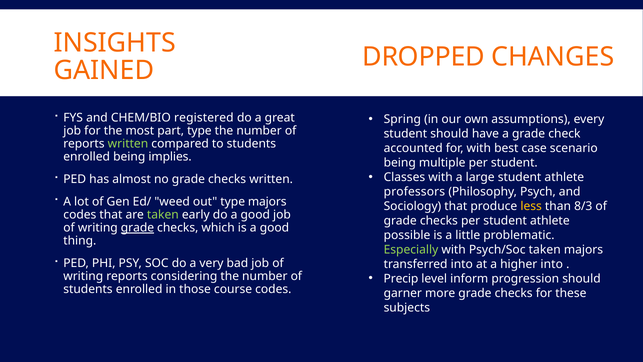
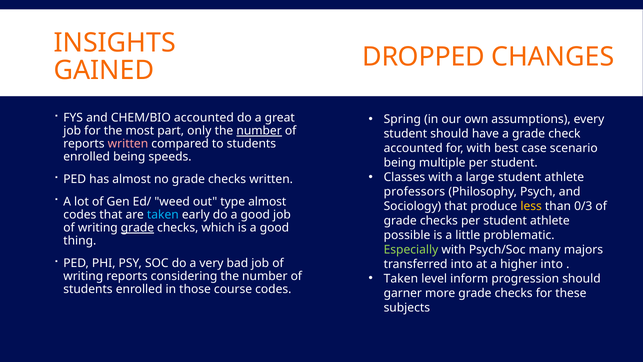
CHEM/BIO registered: registered -> accounted
part type: type -> only
number at (259, 131) underline: none -> present
written at (128, 144) colour: light green -> pink
implies: implies -> speeds
type majors: majors -> almost
8/3: 8/3 -> 0/3
taken at (163, 215) colour: light green -> light blue
Psych/Soc taken: taken -> many
Precip at (401, 278): Precip -> Taken
